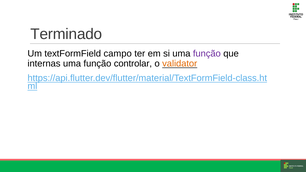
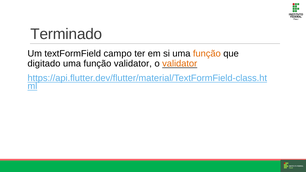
função at (207, 54) colour: purple -> orange
internas: internas -> digitado
função controlar: controlar -> validator
